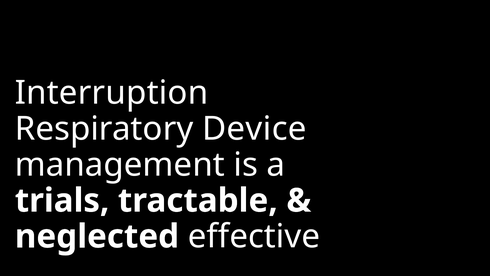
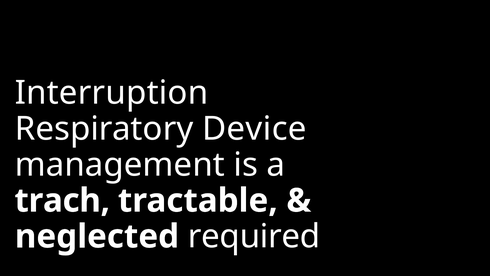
trials: trials -> trach
effective: effective -> required
